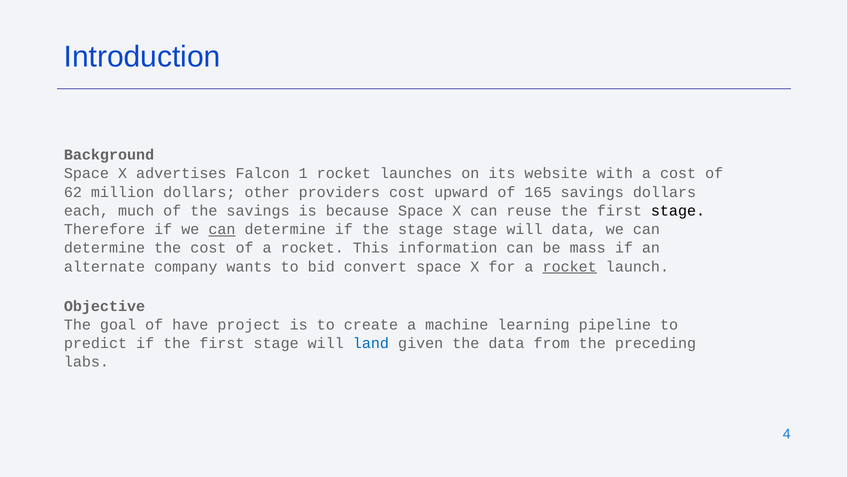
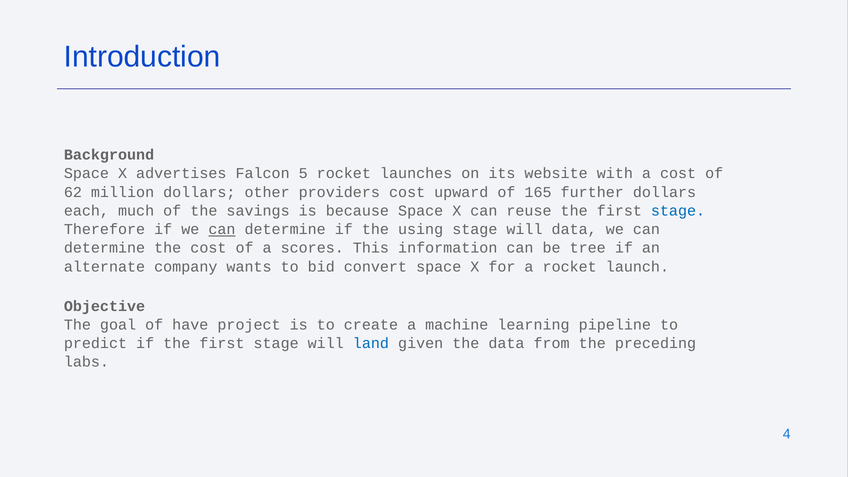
1: 1 -> 5
165 savings: savings -> further
stage at (678, 211) colour: black -> blue
the stage: stage -> using
of a rocket: rocket -> scores
mass: mass -> tree
rocket at (570, 267) underline: present -> none
